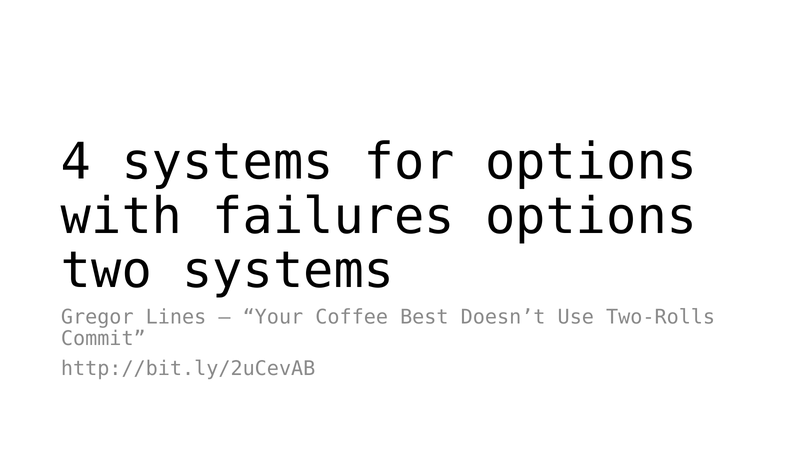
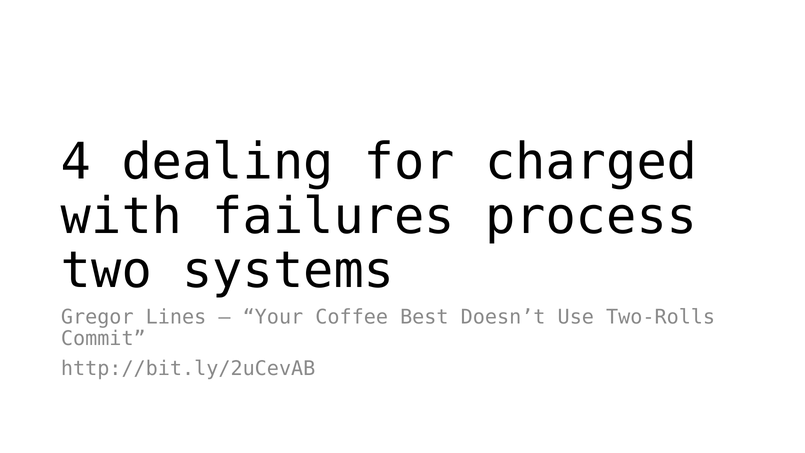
4 systems: systems -> dealing
for options: options -> charged
failures options: options -> process
